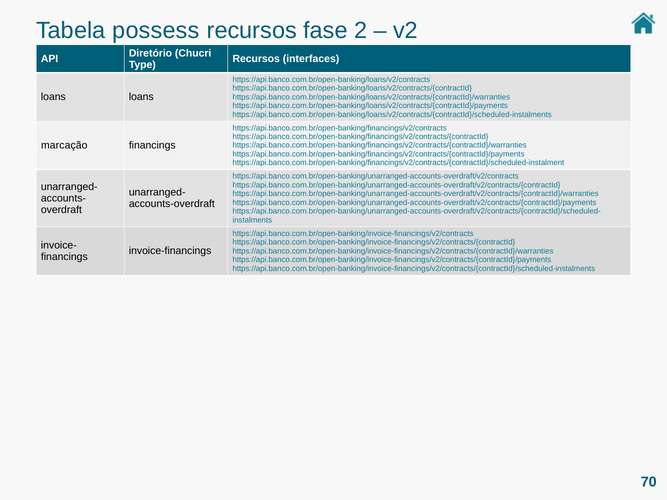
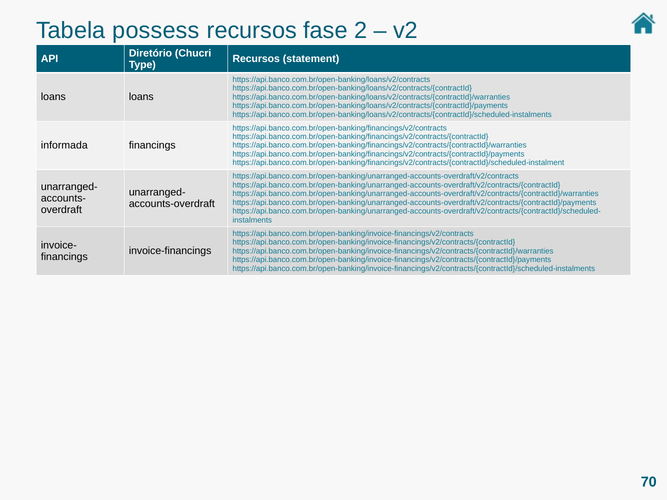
interfaces: interfaces -> statement
marcação: marcação -> informada
